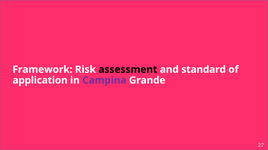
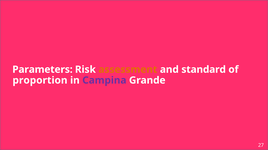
Framework: Framework -> Parameters
assessment colour: black -> orange
application: application -> proportion
